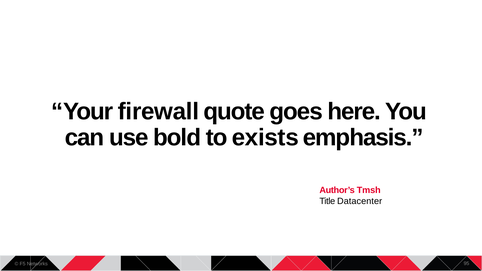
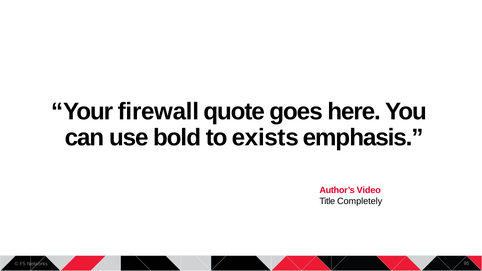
Tmsh: Tmsh -> Video
Datacenter: Datacenter -> Completely
